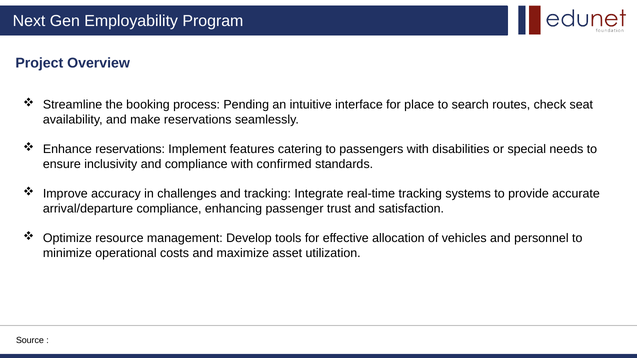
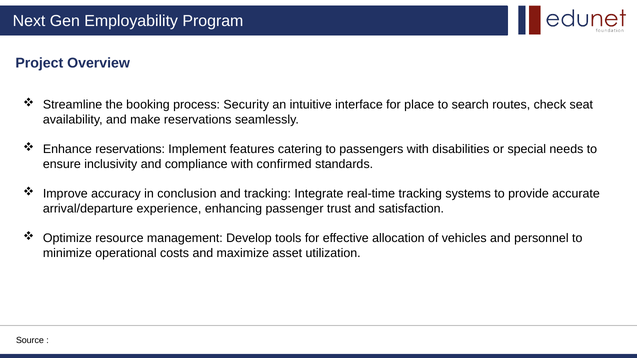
Pending: Pending -> Security
challenges: challenges -> conclusion
arrival/departure compliance: compliance -> experience
